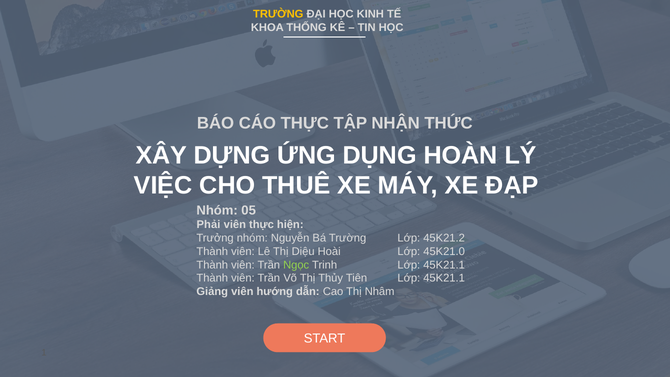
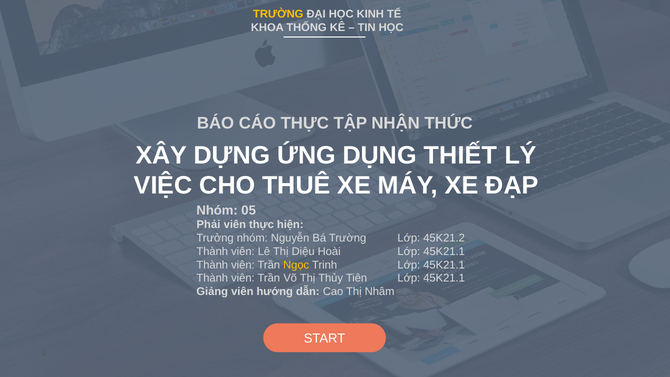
HOÀN: HOÀN -> THIẾT
Hoài Lớp 45K21.0: 45K21.0 -> 45K21.1
Ngọc colour: light green -> yellow
